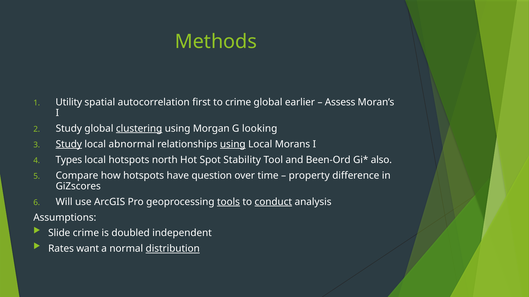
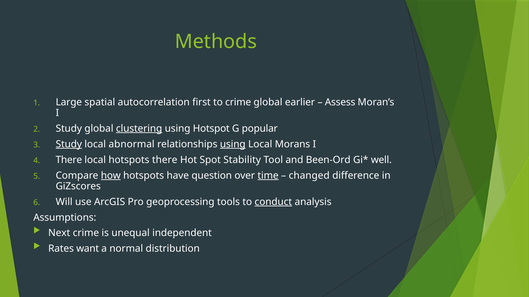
Utility: Utility -> Large
Morgan: Morgan -> Hotspot
looking: looking -> popular
Types at (69, 160): Types -> There
hotspots north: north -> there
also: also -> well
how underline: none -> present
time underline: none -> present
property: property -> changed
tools underline: present -> none
Slide: Slide -> Next
doubled: doubled -> unequal
distribution underline: present -> none
